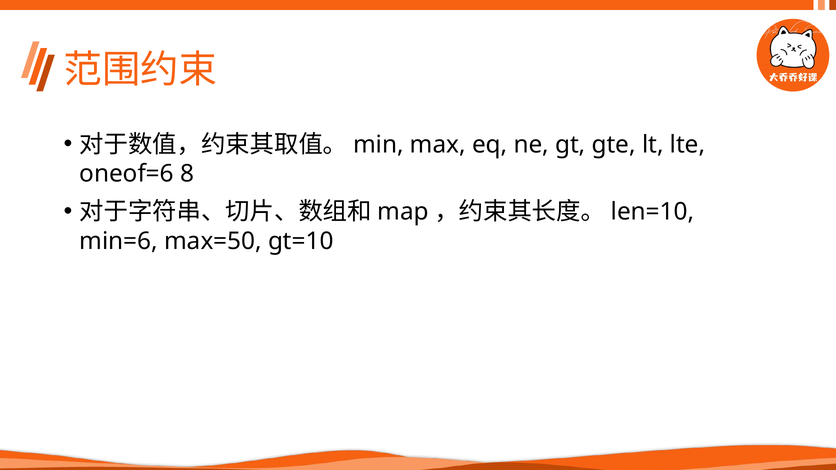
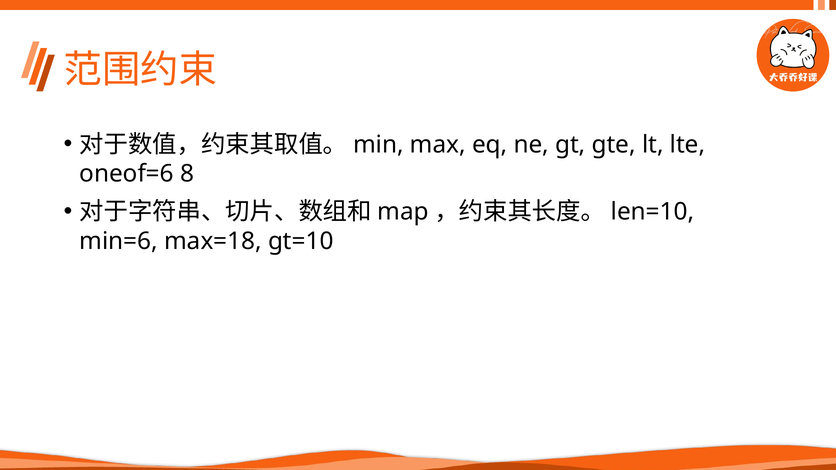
max=50: max=50 -> max=18
